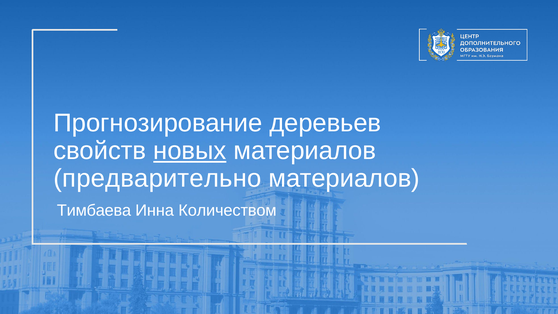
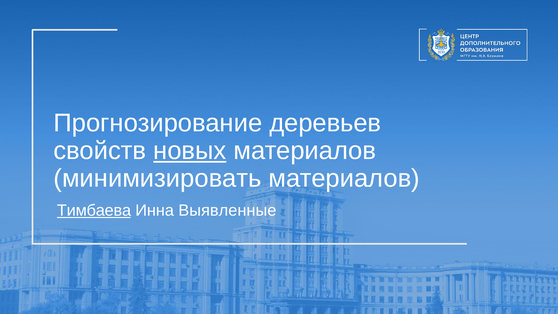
предварительно: предварительно -> минимизировать
Тимбаева underline: none -> present
Количеством: Количеством -> Выявленные
